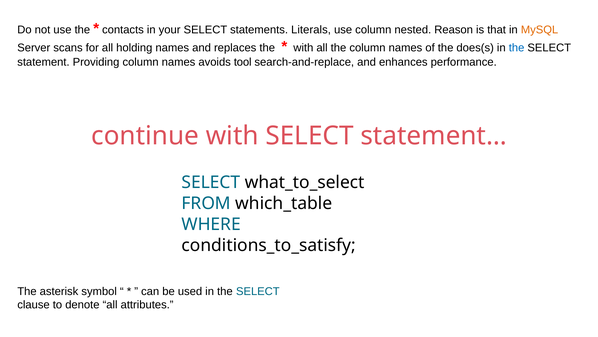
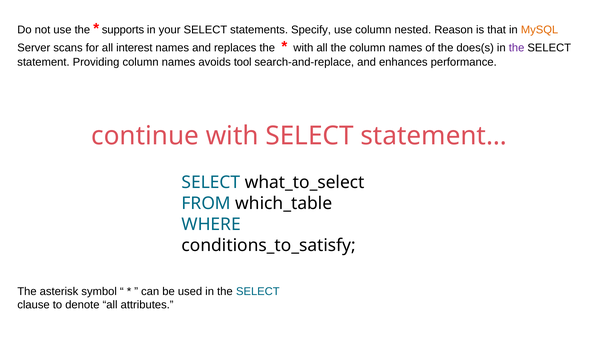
contacts: contacts -> supports
Literals: Literals -> Specify
holding: holding -> interest
the at (517, 48) colour: blue -> purple
